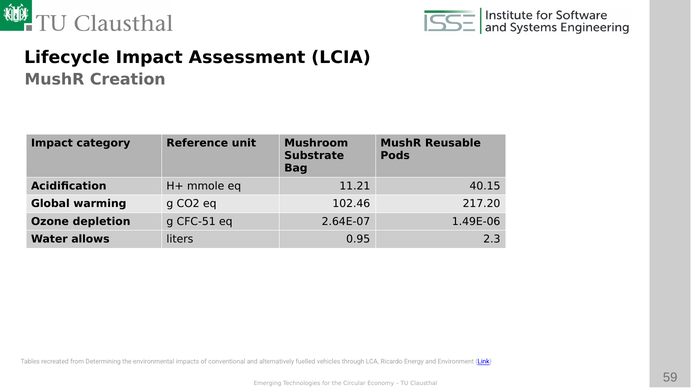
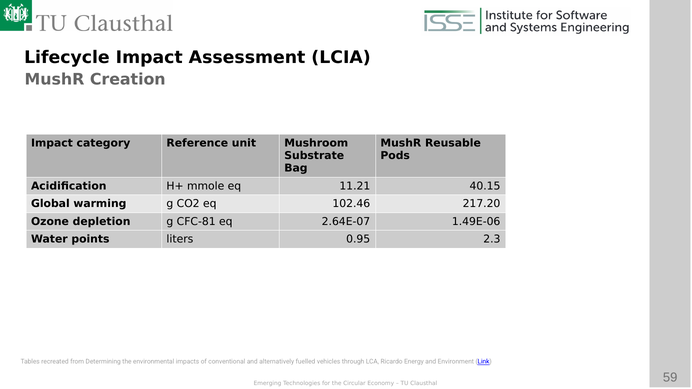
CFC-51: CFC-51 -> CFC-81
allows: allows -> points
